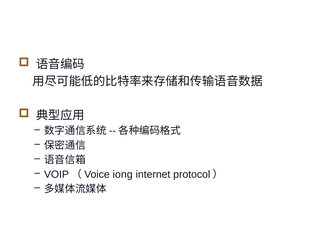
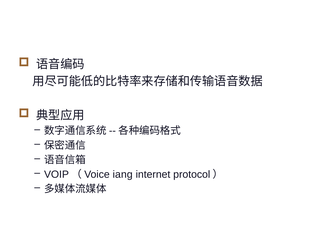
iong: iong -> iang
